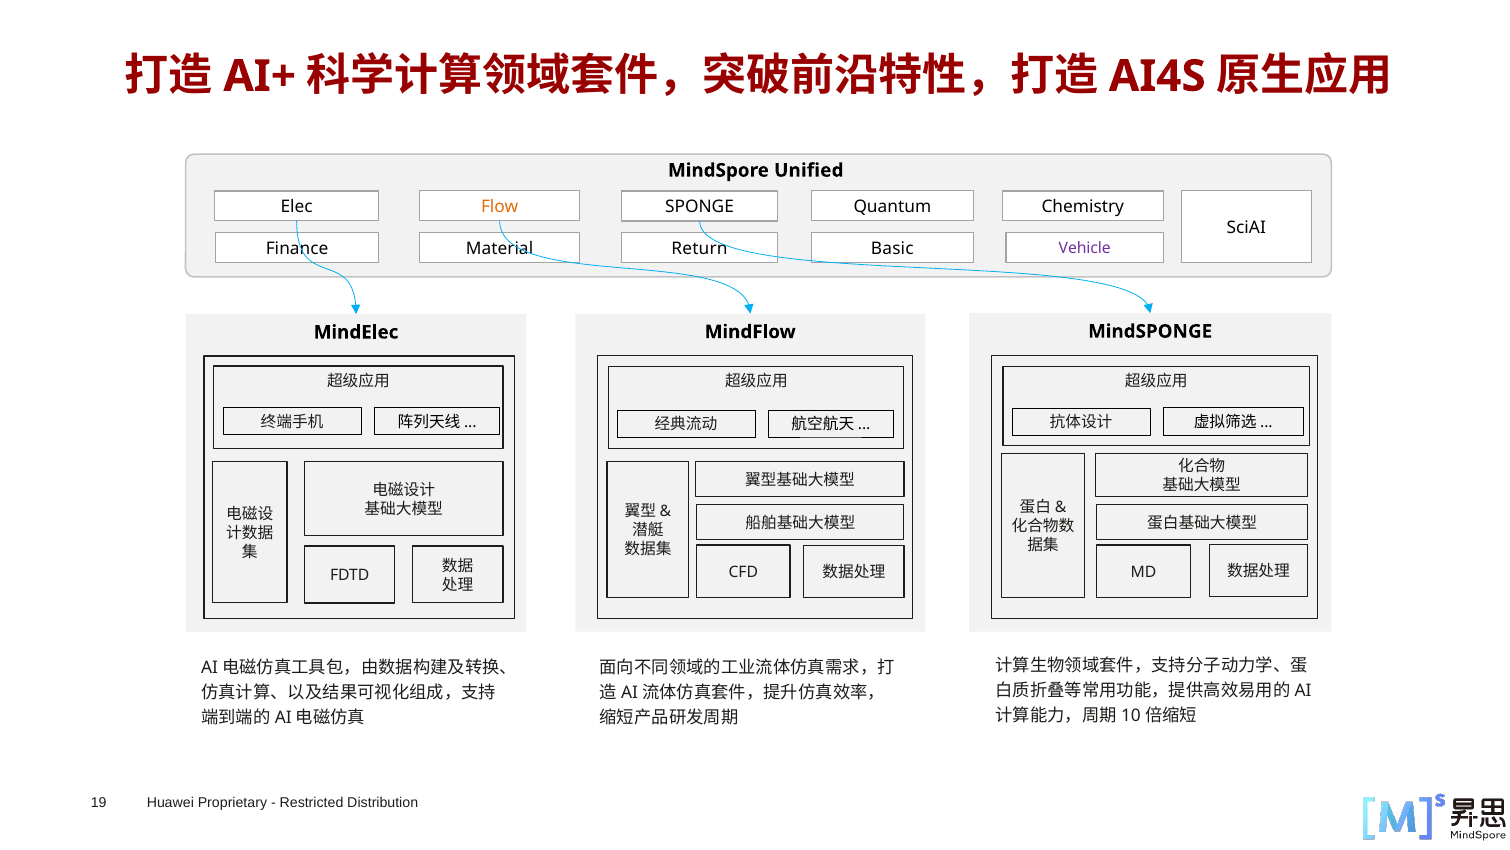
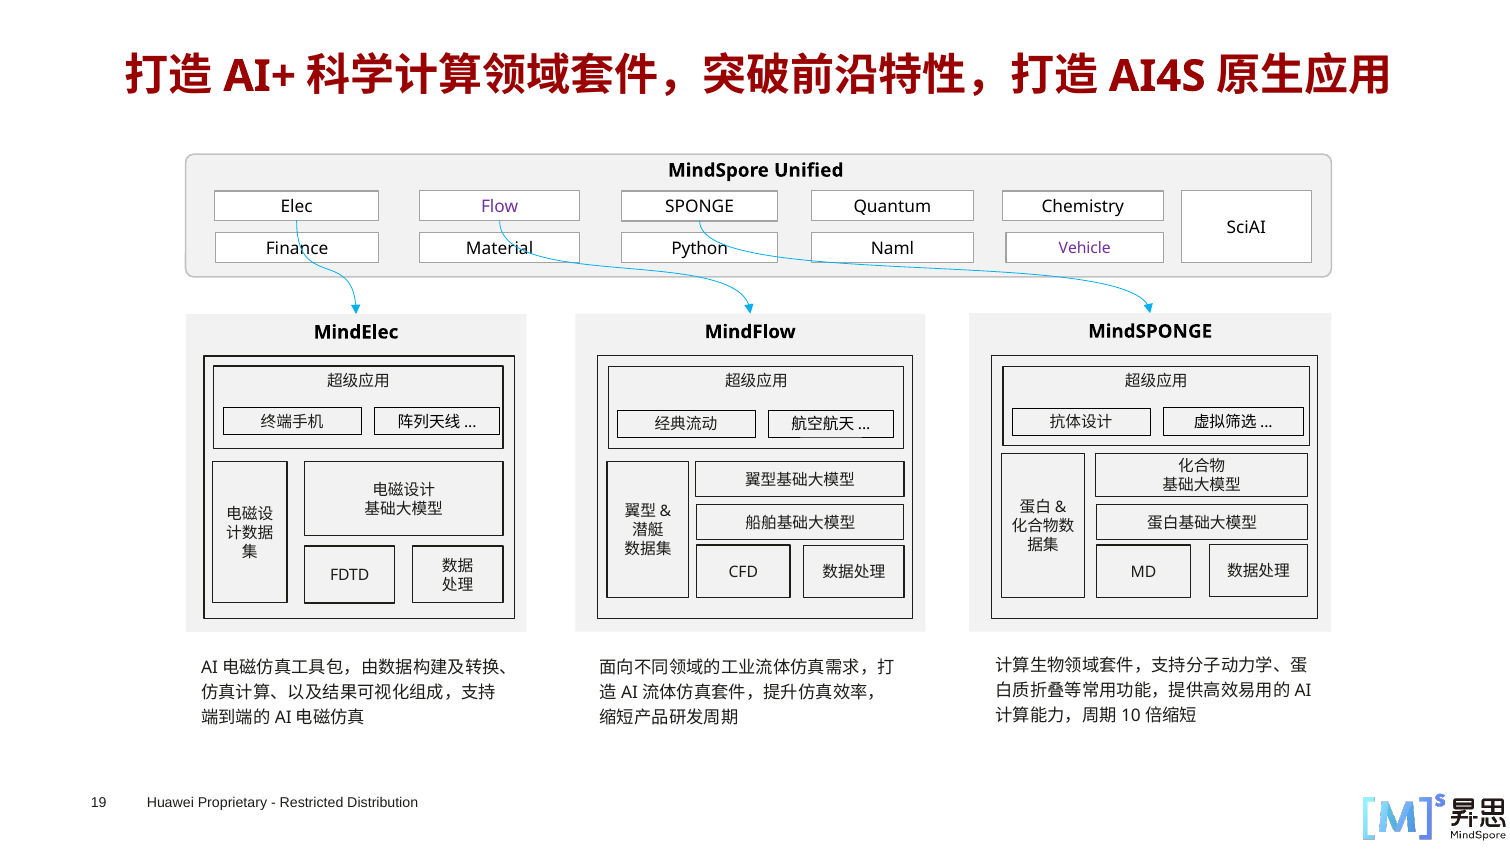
Flow colour: orange -> purple
Return: Return -> Python
Basic: Basic -> Naml
